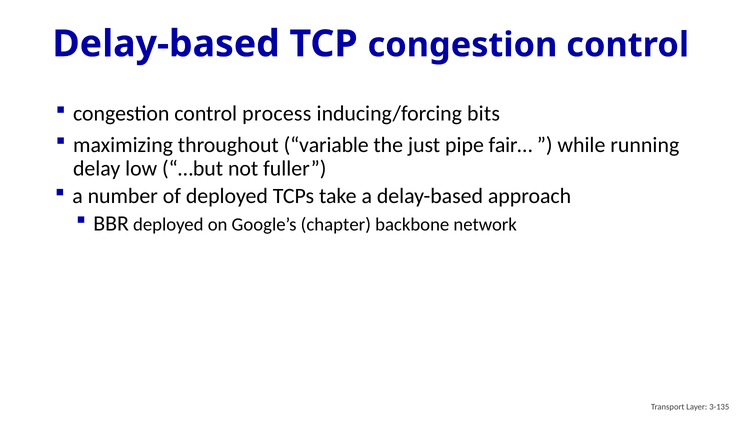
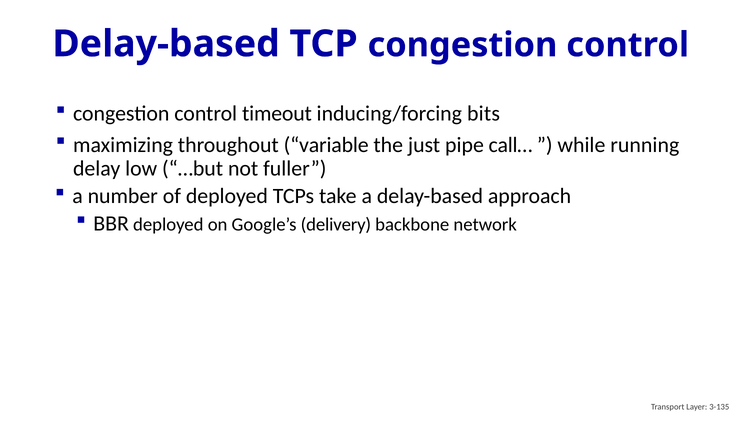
process: process -> timeout
fair…: fair… -> call…
chapter: chapter -> delivery
